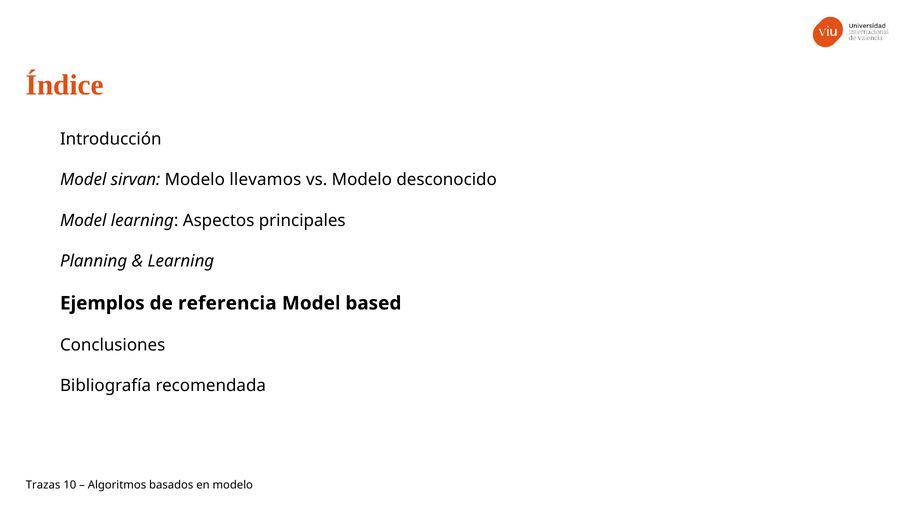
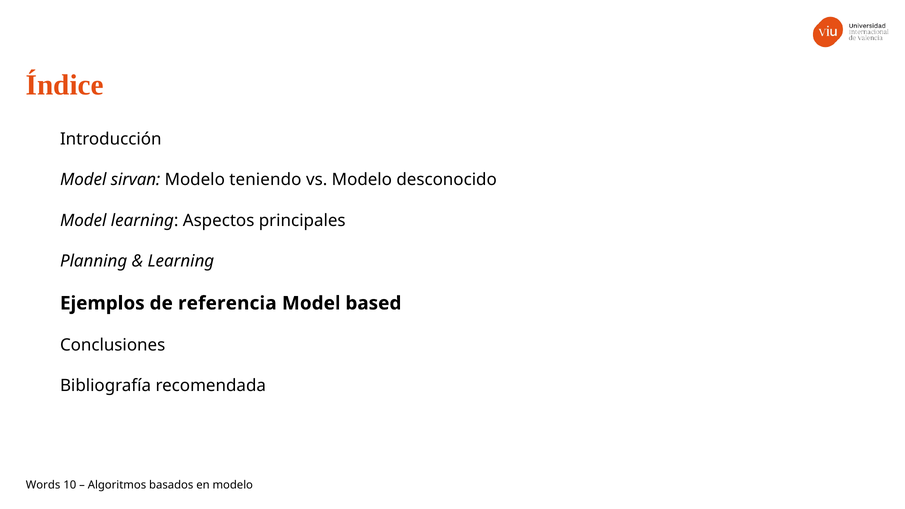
llevamos: llevamos -> teniendo
Trazas: Trazas -> Words
